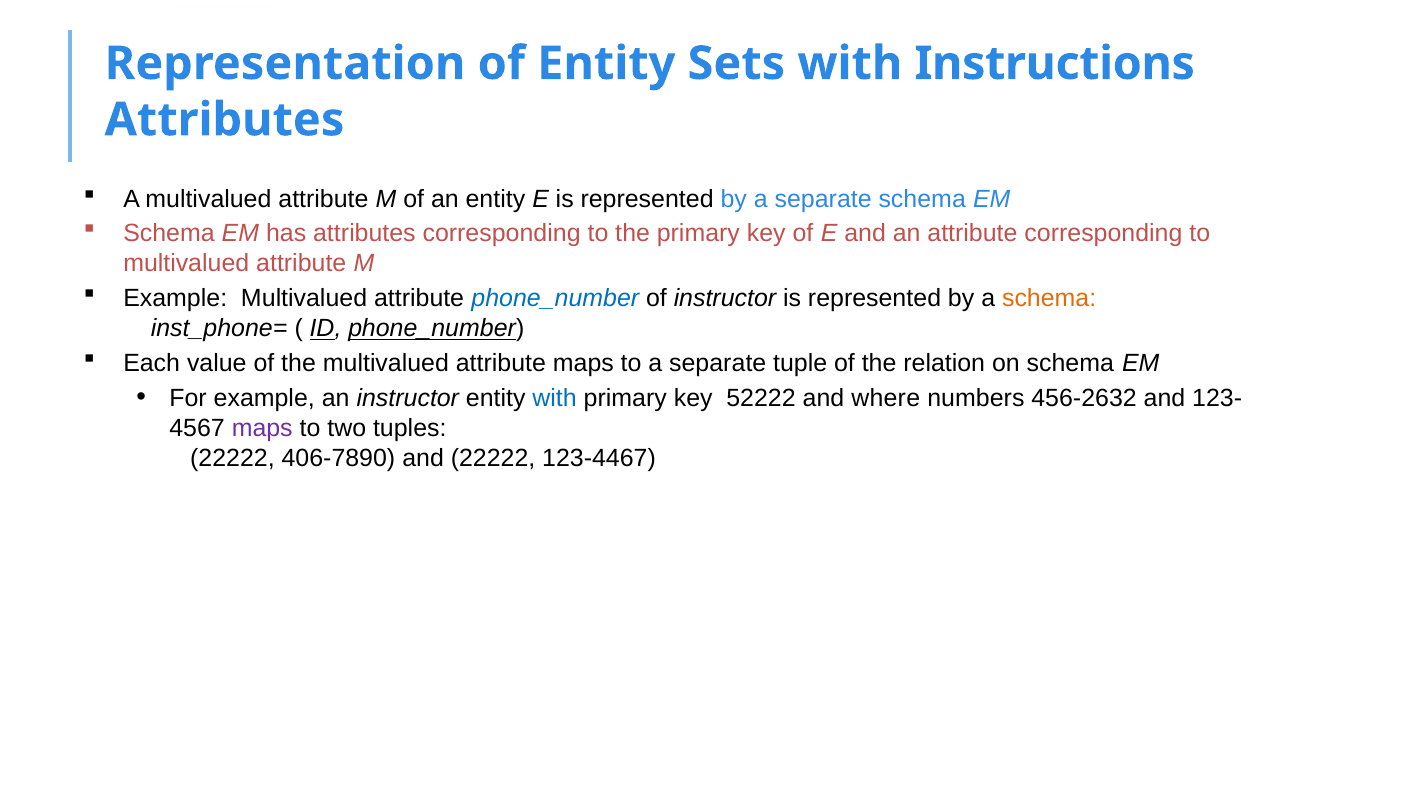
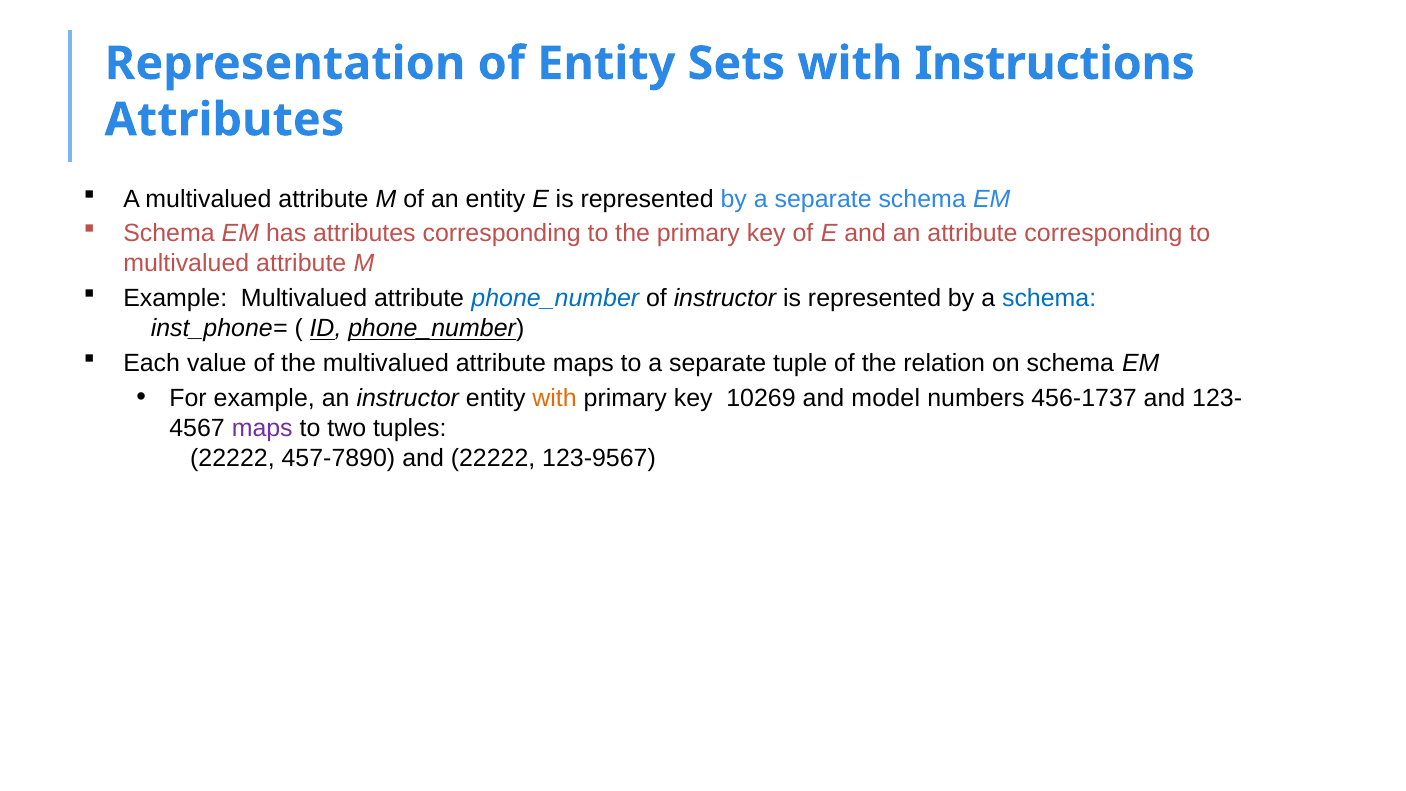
schema at (1049, 298) colour: orange -> blue
with at (555, 398) colour: blue -> orange
52222: 52222 -> 10269
where: where -> model
456-2632: 456-2632 -> 456-1737
406-7890: 406-7890 -> 457-7890
123-4467: 123-4467 -> 123-9567
